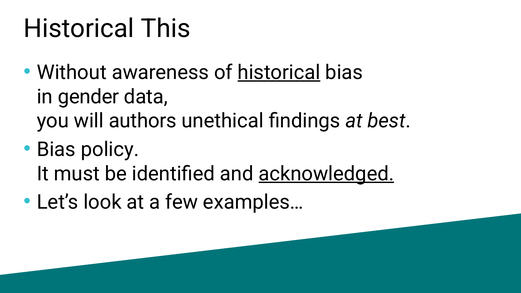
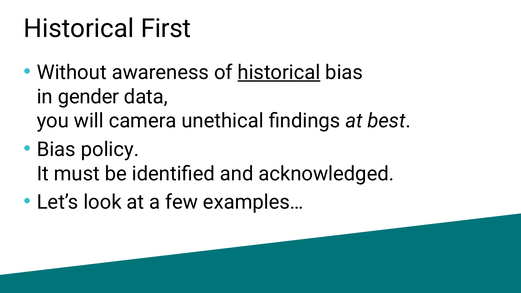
This: This -> First
authors: authors -> camera
acknowledged underline: present -> none
